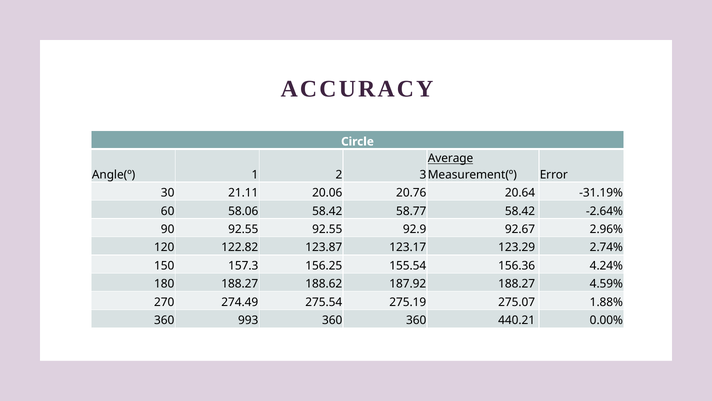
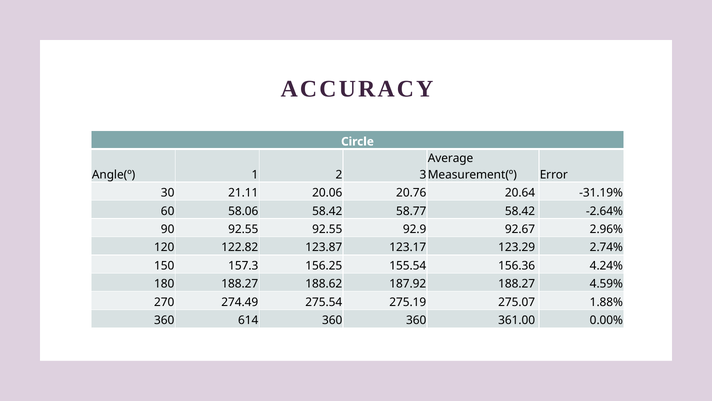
Average underline: present -> none
993: 993 -> 614
440.21: 440.21 -> 361.00
